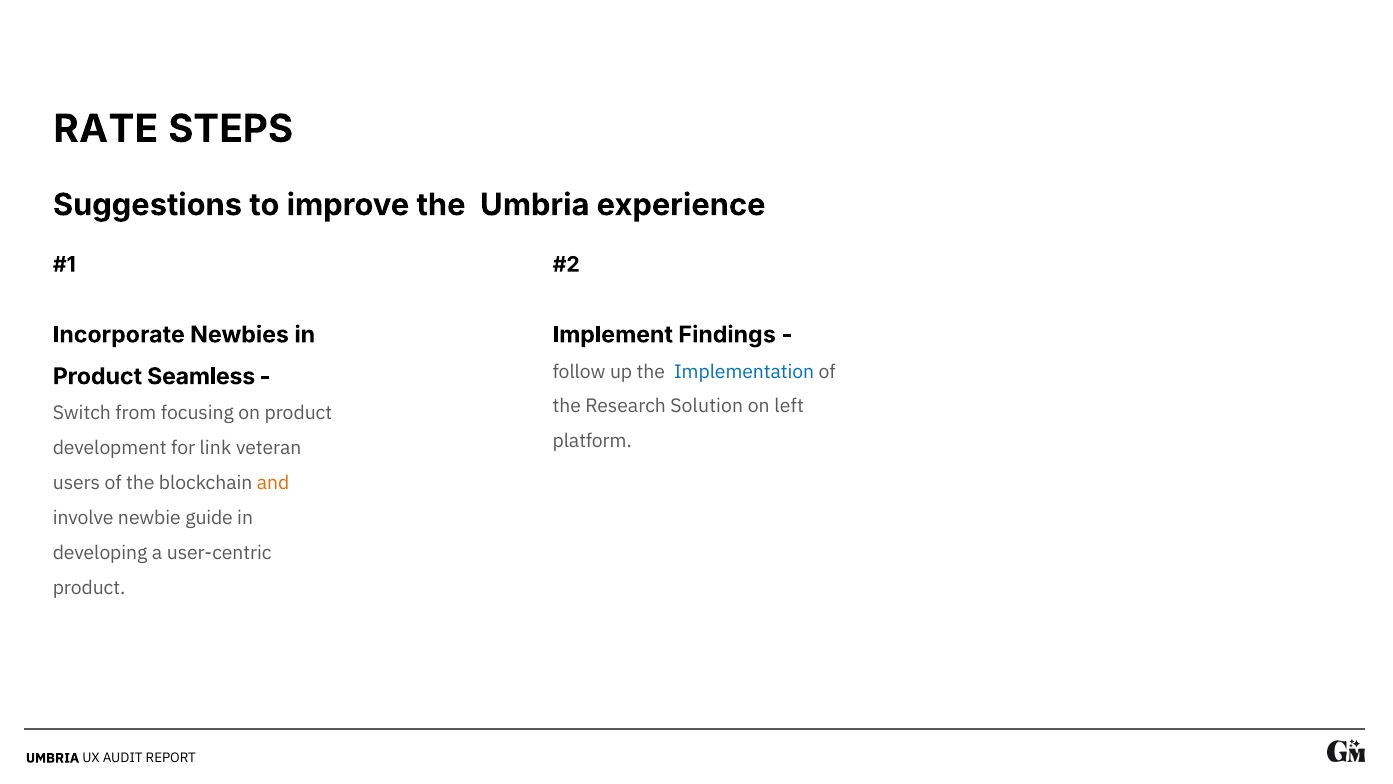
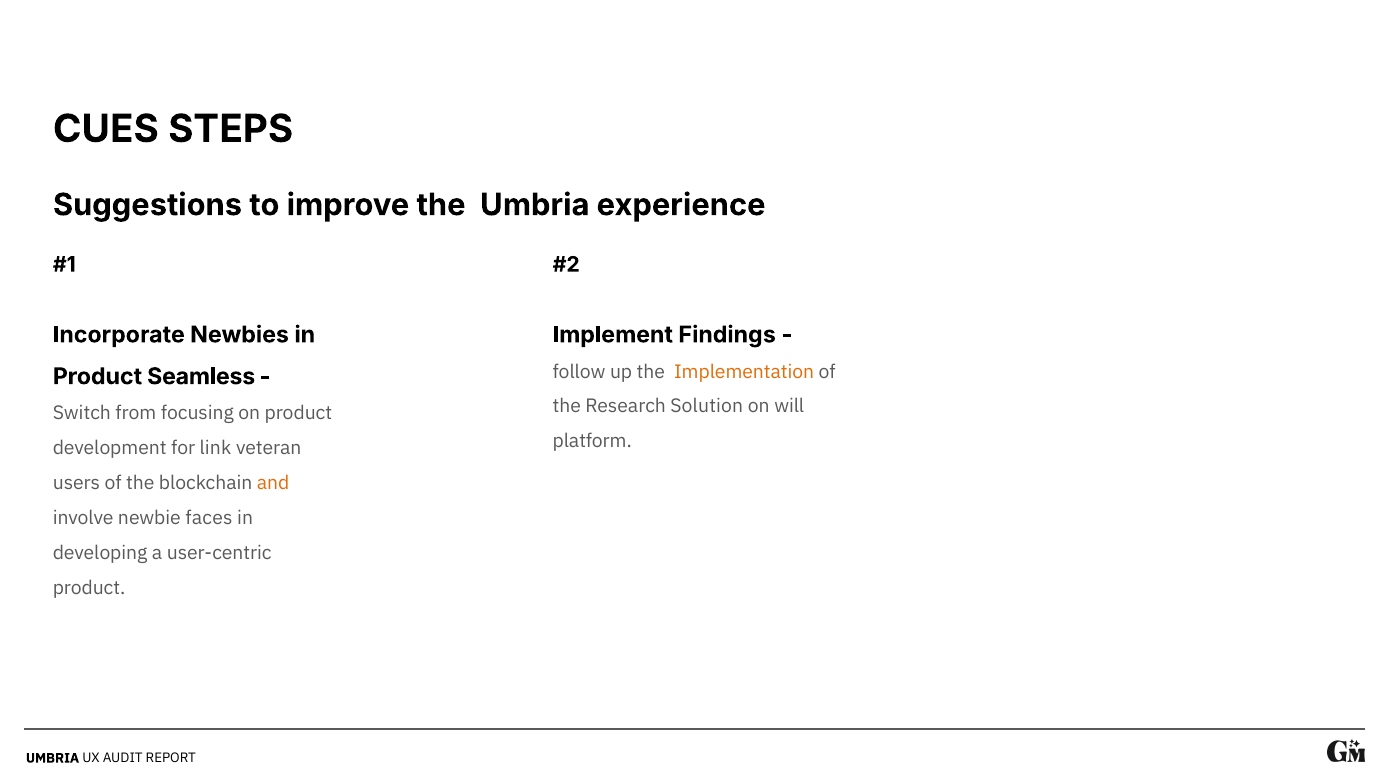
RATE: RATE -> CUES
Implementation colour: blue -> orange
left: left -> will
guide: guide -> faces
